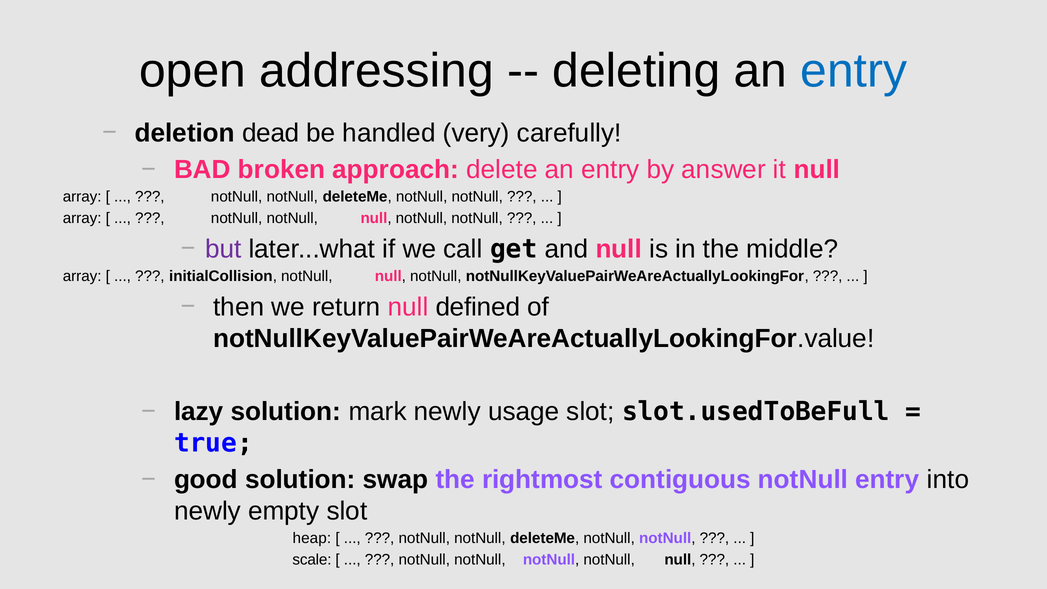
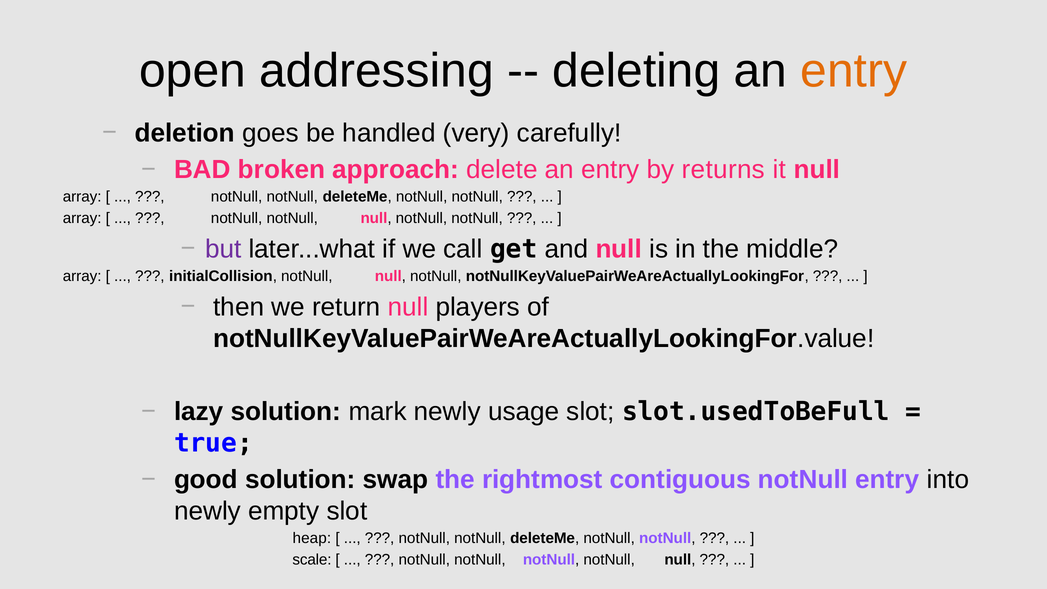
entry at (854, 71) colour: blue -> orange
dead: dead -> goes
answer: answer -> returns
defined: defined -> players
